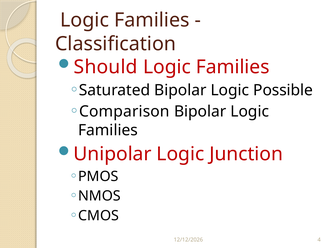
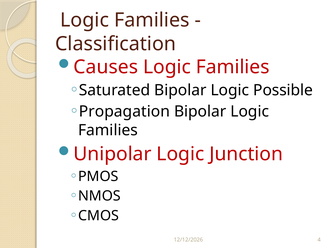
Should: Should -> Causes
Comparison: Comparison -> Propagation
